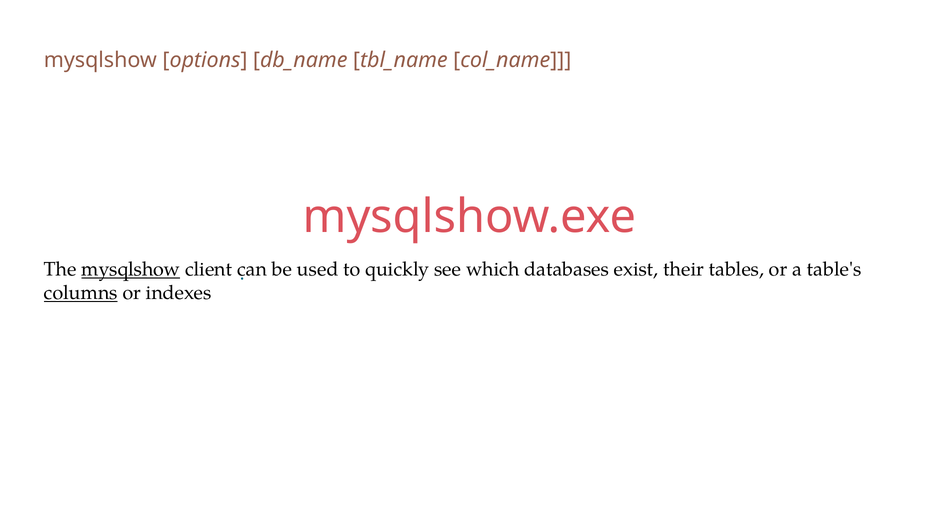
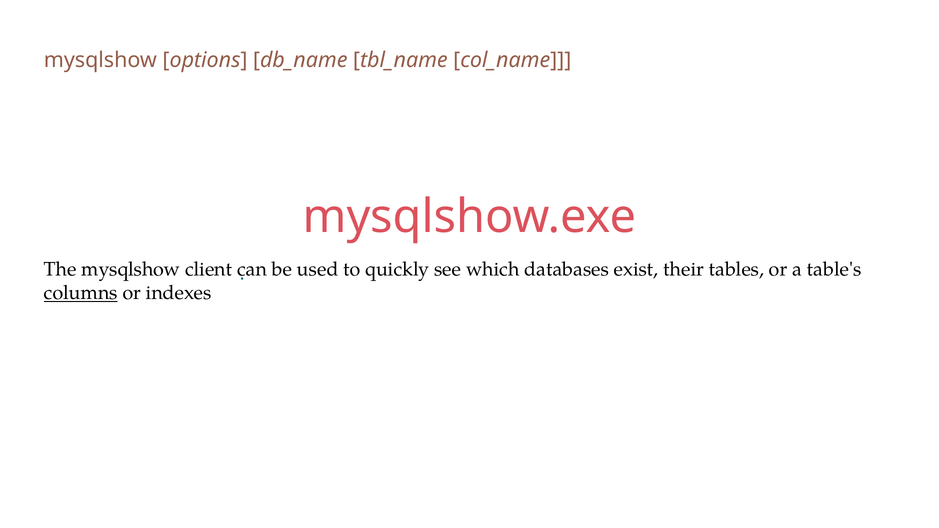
mysqlshow at (131, 270) underline: present -> none
